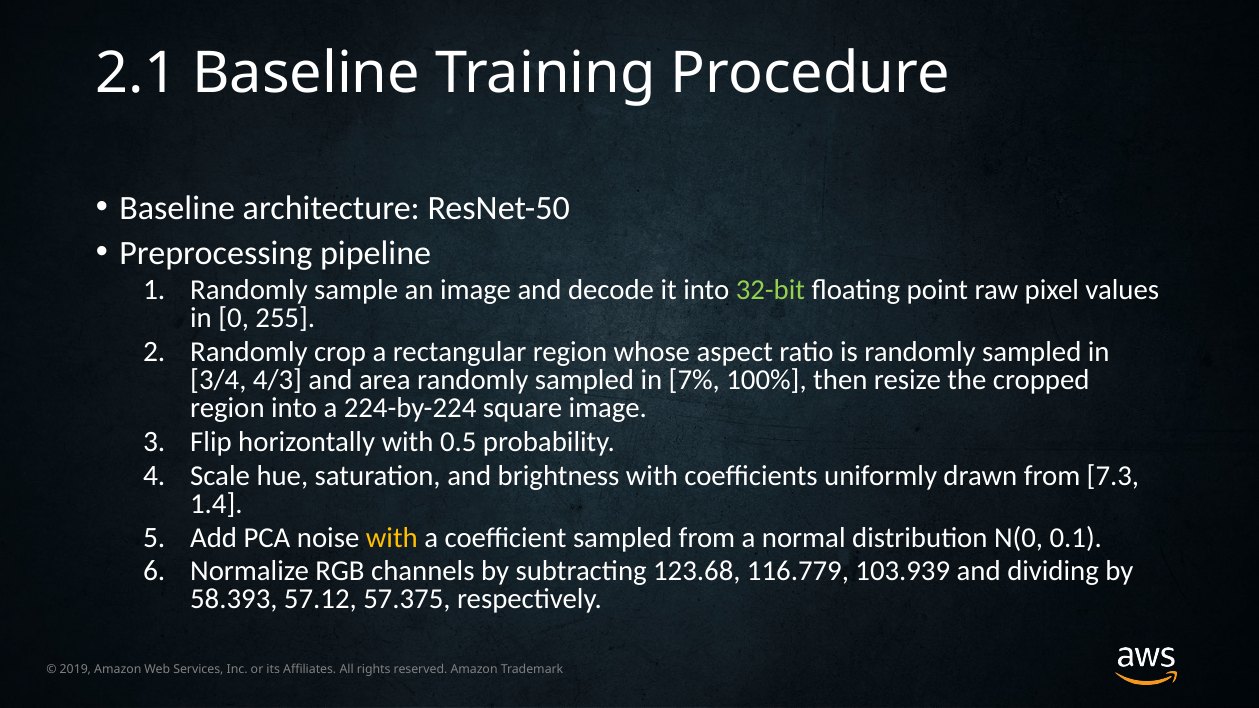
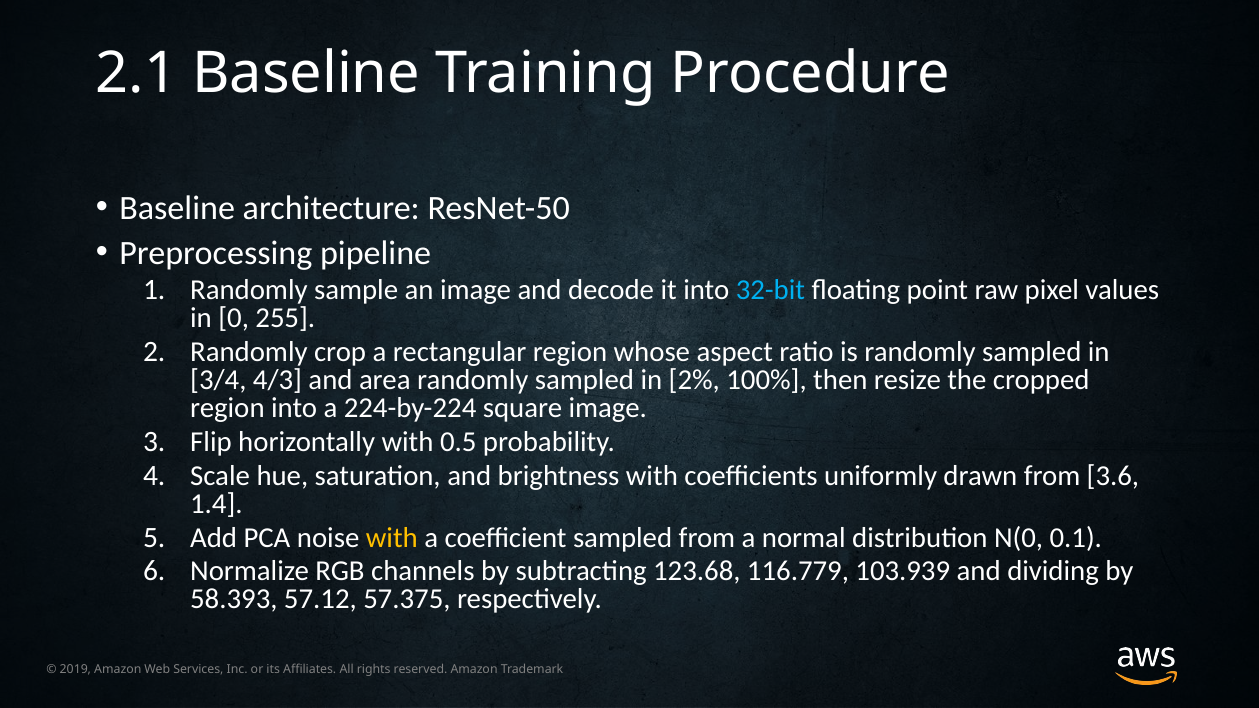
32-bit colour: light green -> light blue
7%: 7% -> 2%
7.3: 7.3 -> 3.6
